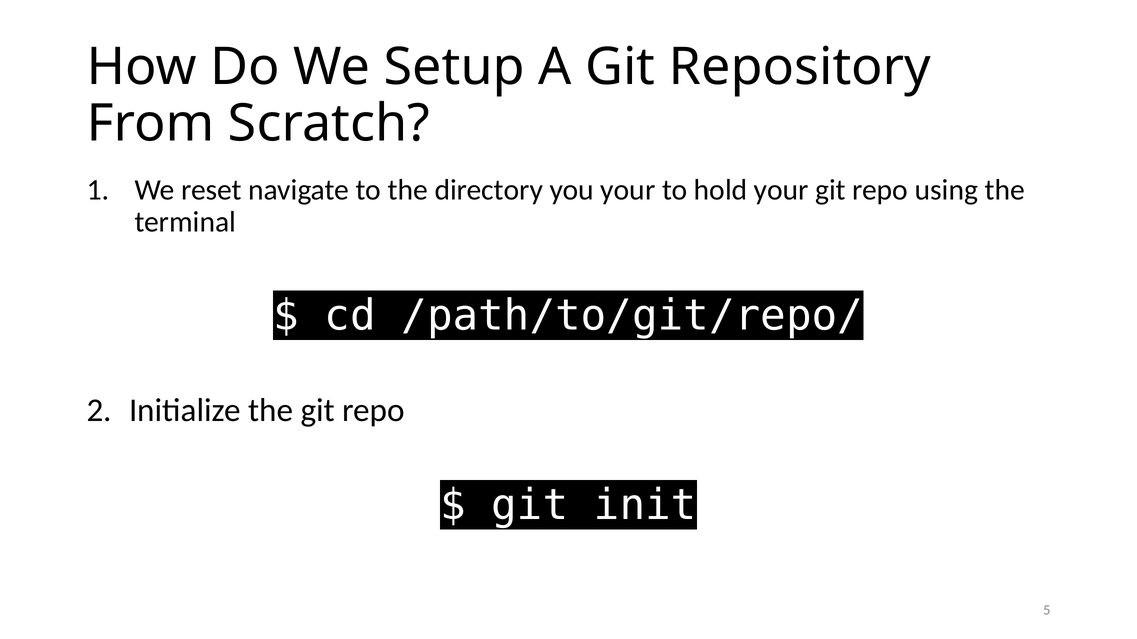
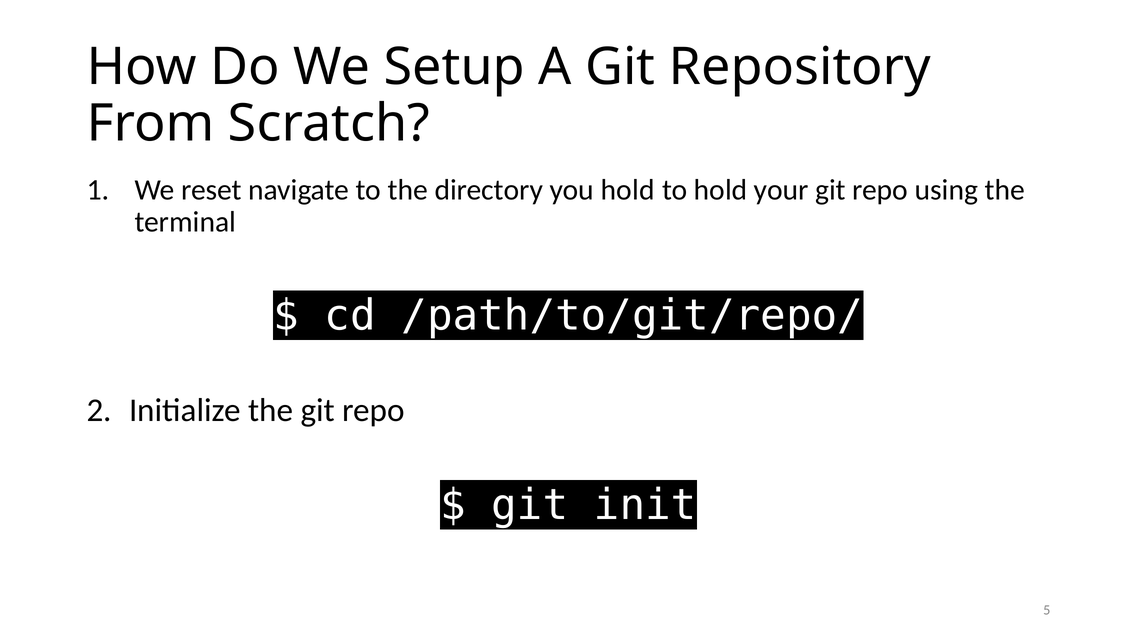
you your: your -> hold
